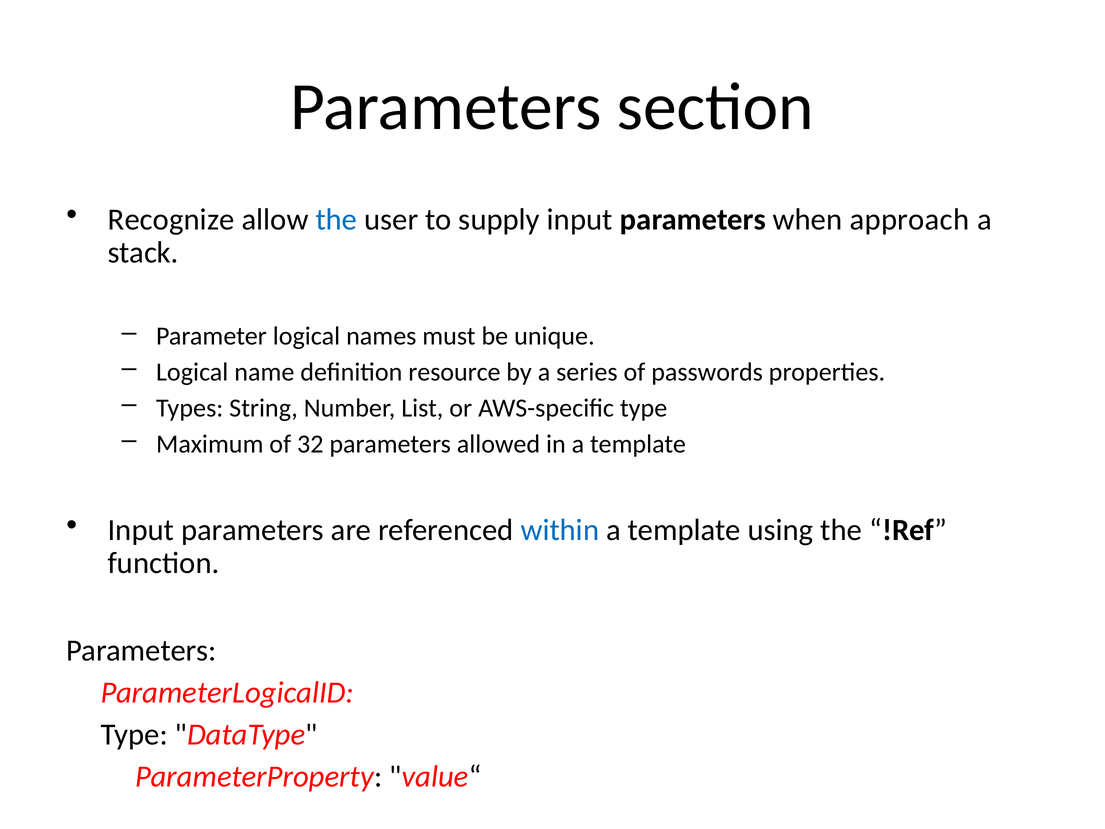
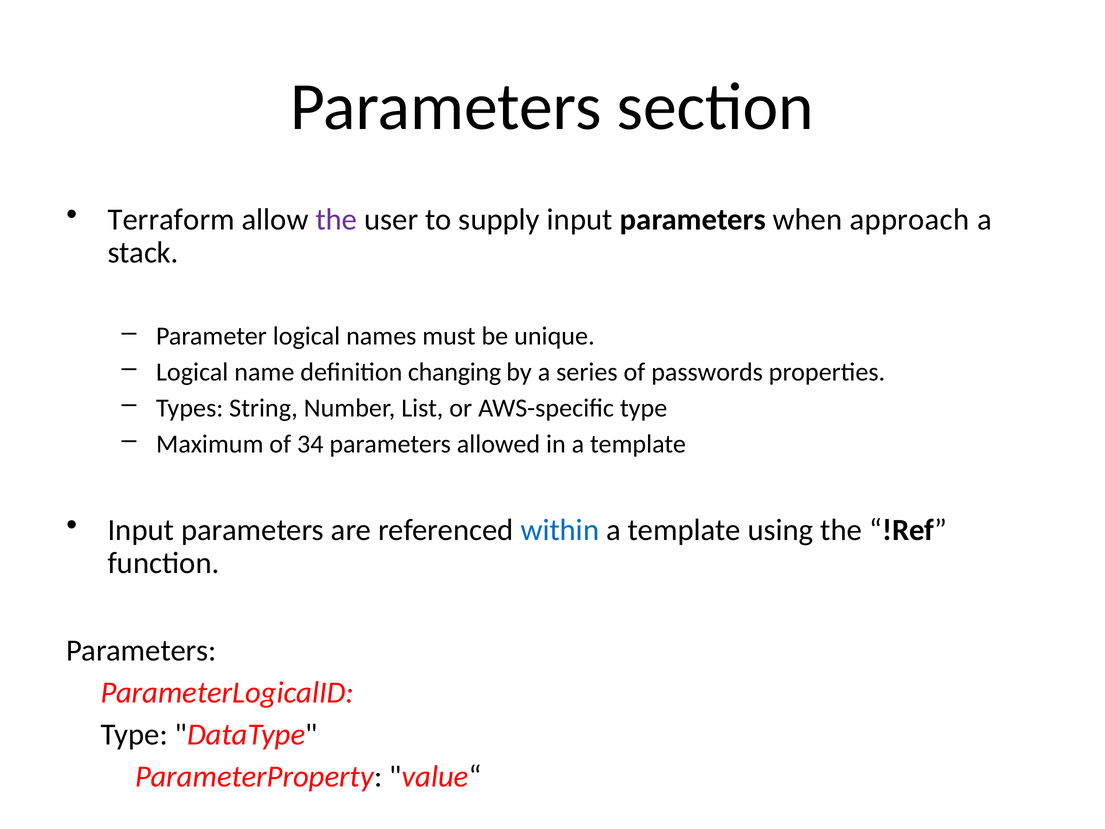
Recognize: Recognize -> Terraform
the at (336, 219) colour: blue -> purple
resource: resource -> changing
32: 32 -> 34
